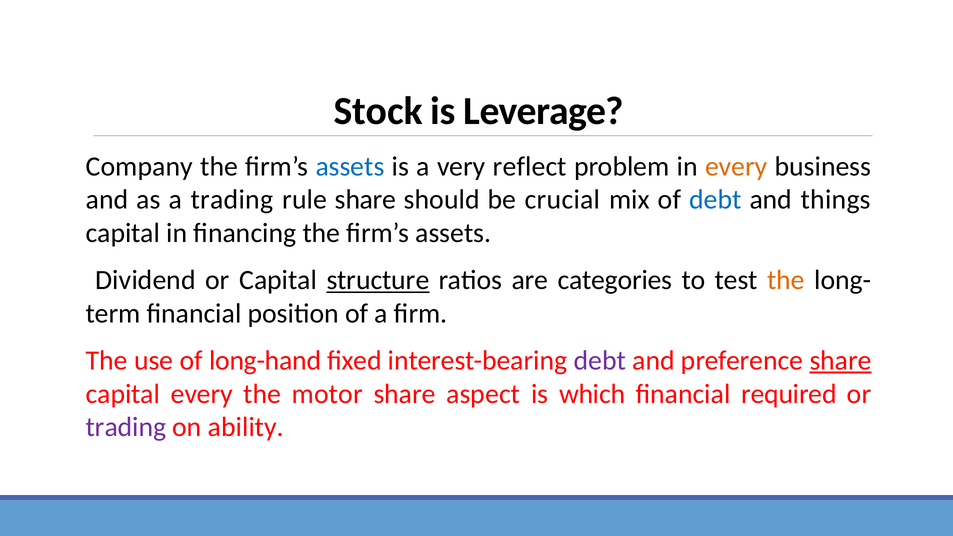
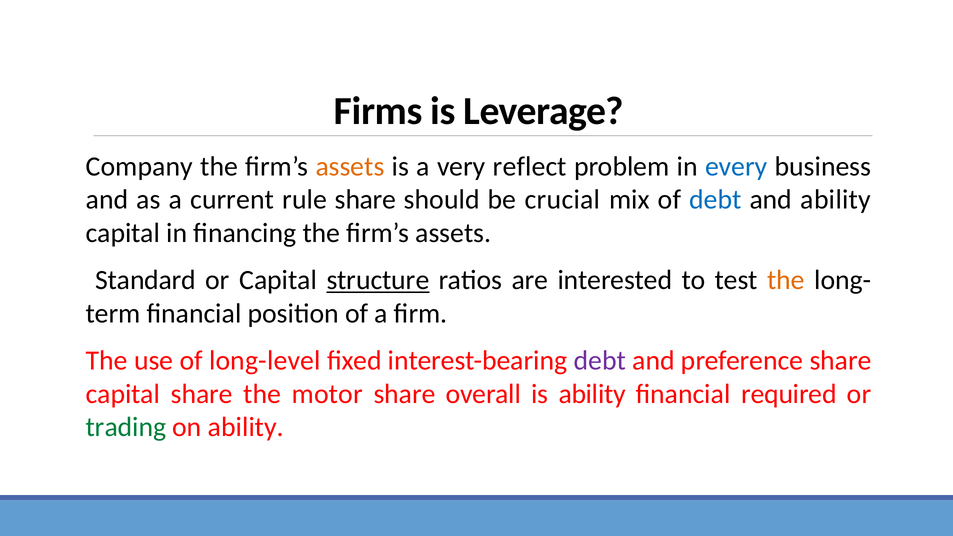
Stock: Stock -> Firms
assets at (350, 166) colour: blue -> orange
every at (736, 166) colour: orange -> blue
a trading: trading -> current
and things: things -> ability
Dividend: Dividend -> Standard
categories: categories -> interested
long-hand: long-hand -> long-level
share at (841, 361) underline: present -> none
capital every: every -> share
aspect: aspect -> overall
is which: which -> ability
trading at (126, 427) colour: purple -> green
